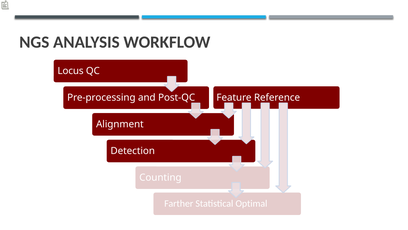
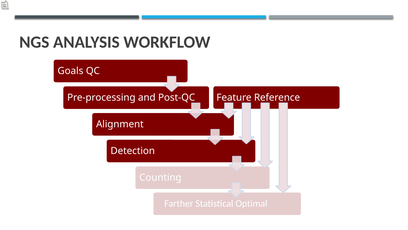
Locus: Locus -> Goals
